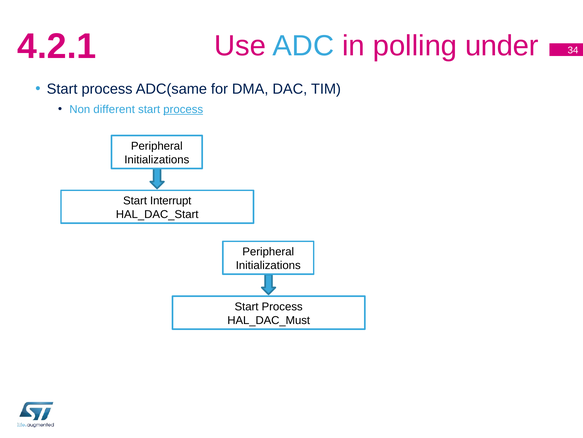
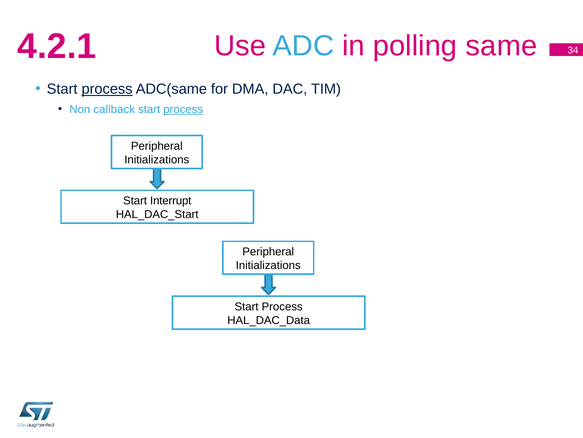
under: under -> same
process at (107, 89) underline: none -> present
different: different -> callback
HAL_DAC_Must: HAL_DAC_Must -> HAL_DAC_Data
